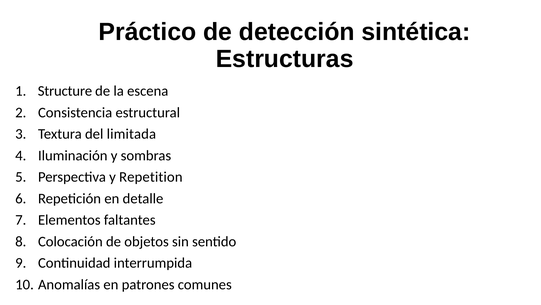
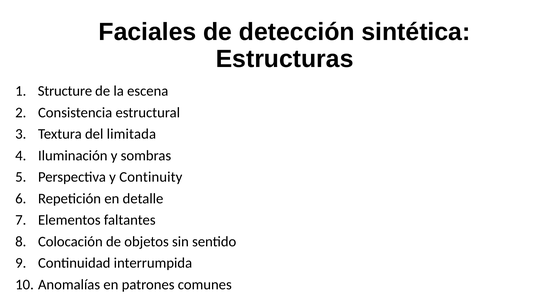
Práctico: Práctico -> Faciales
Repetition: Repetition -> Continuity
